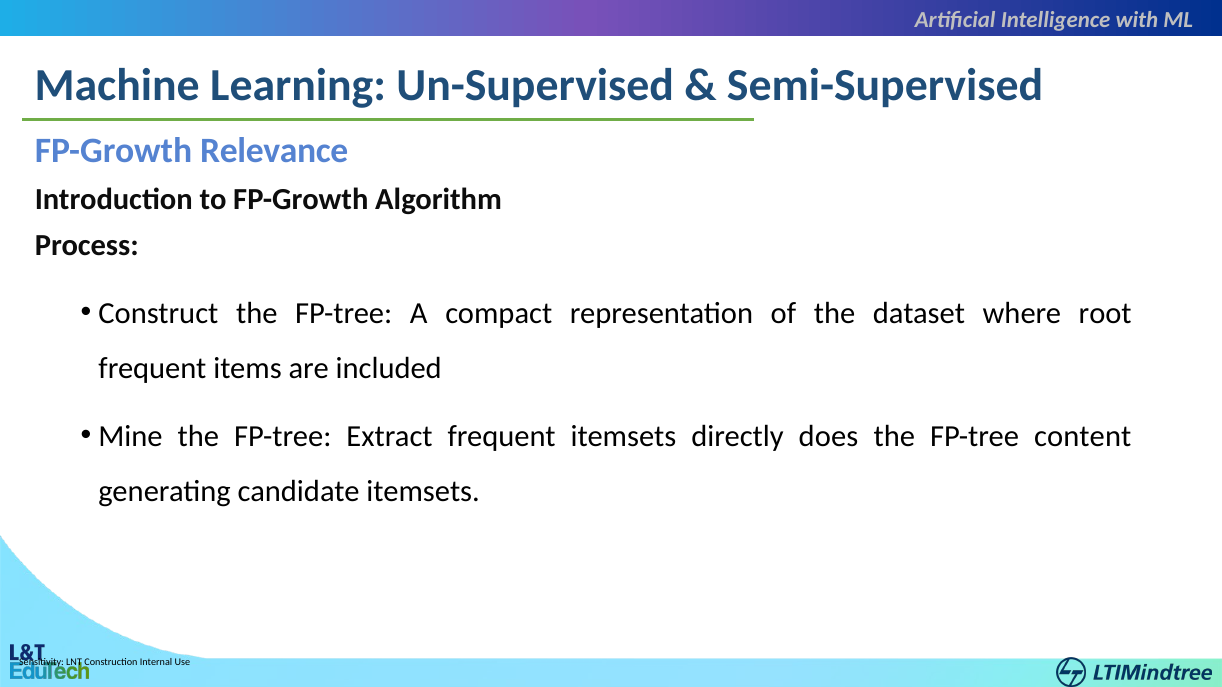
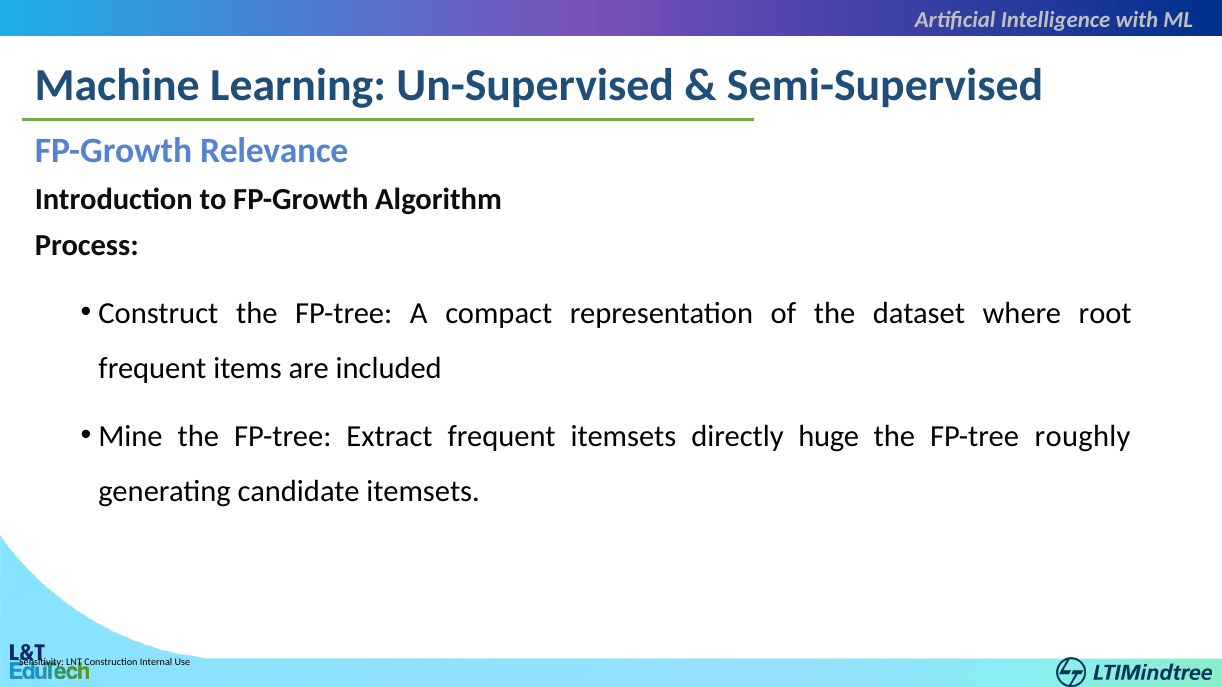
does: does -> huge
content: content -> roughly
